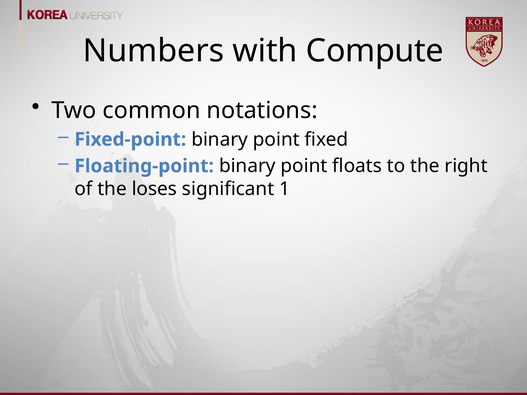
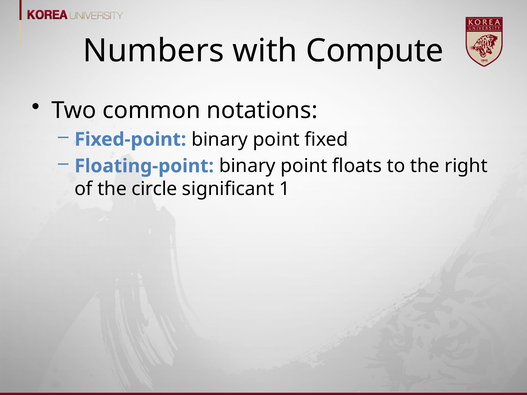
loses: loses -> circle
